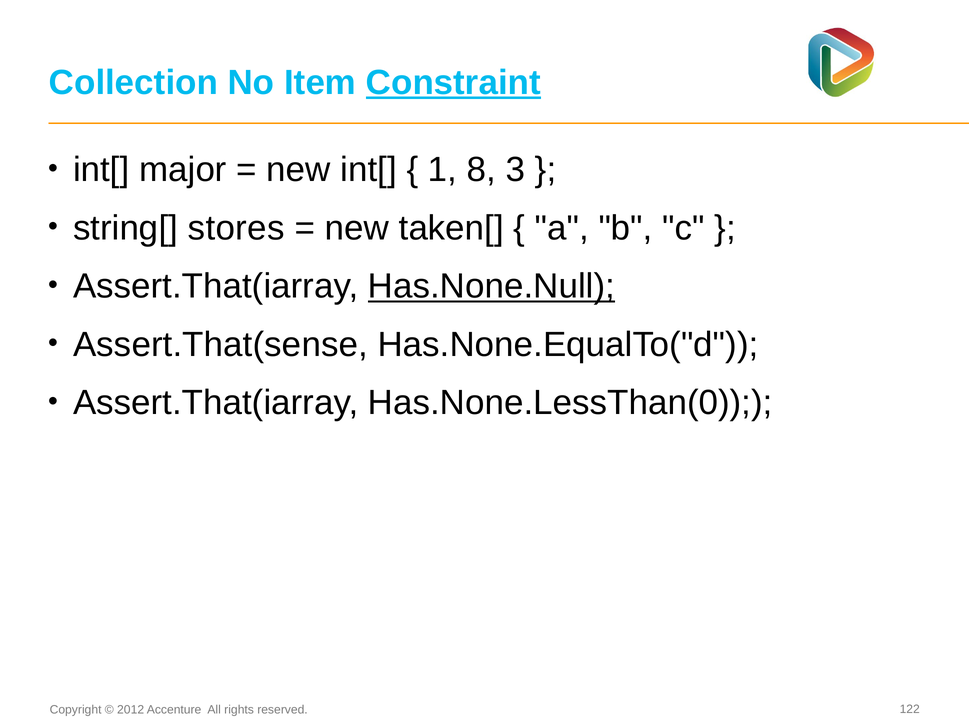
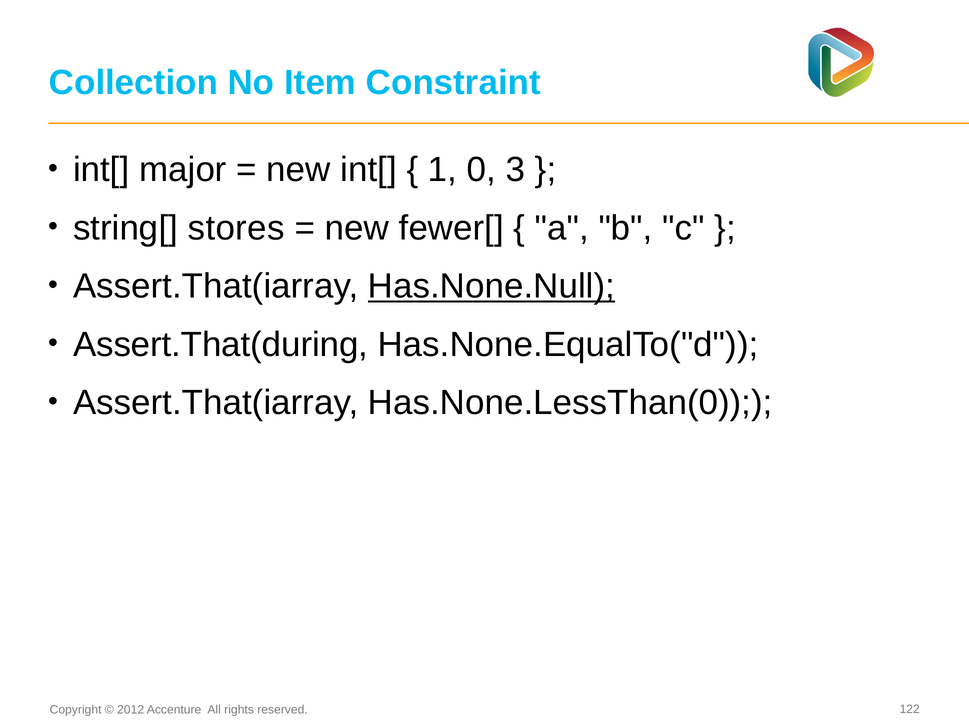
Constraint underline: present -> none
8: 8 -> 0
taken[: taken[ -> fewer[
Assert.That(sense: Assert.That(sense -> Assert.That(during
